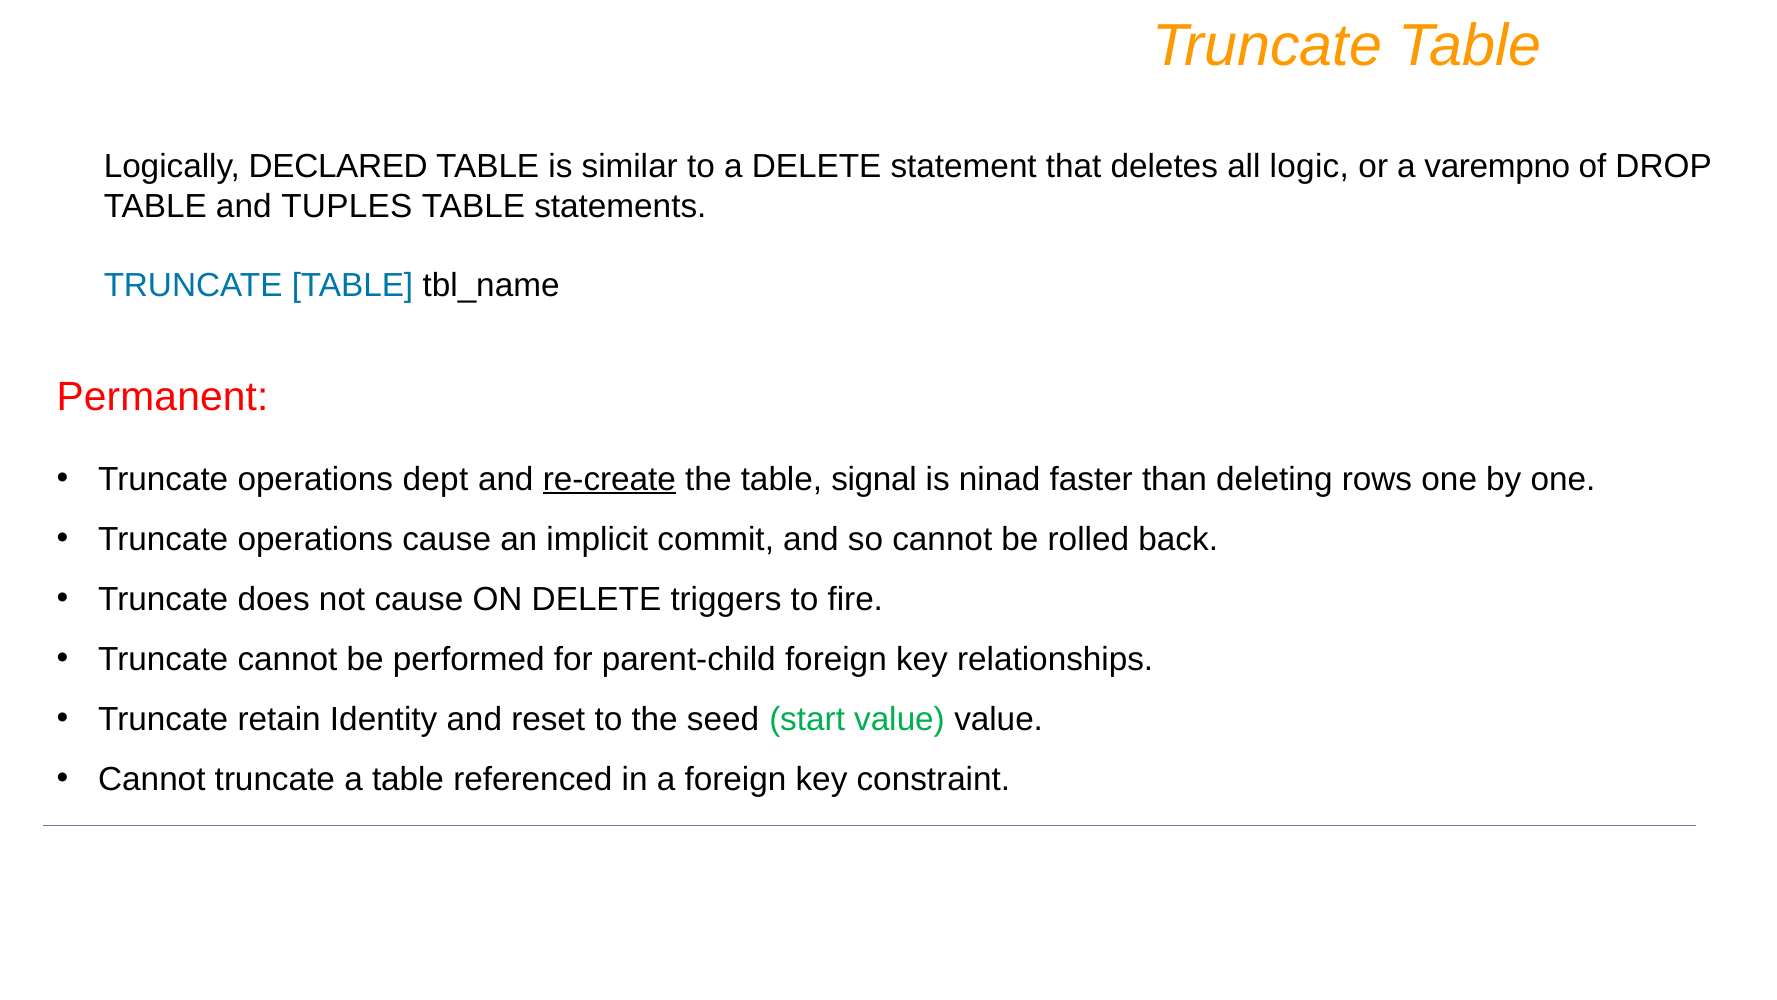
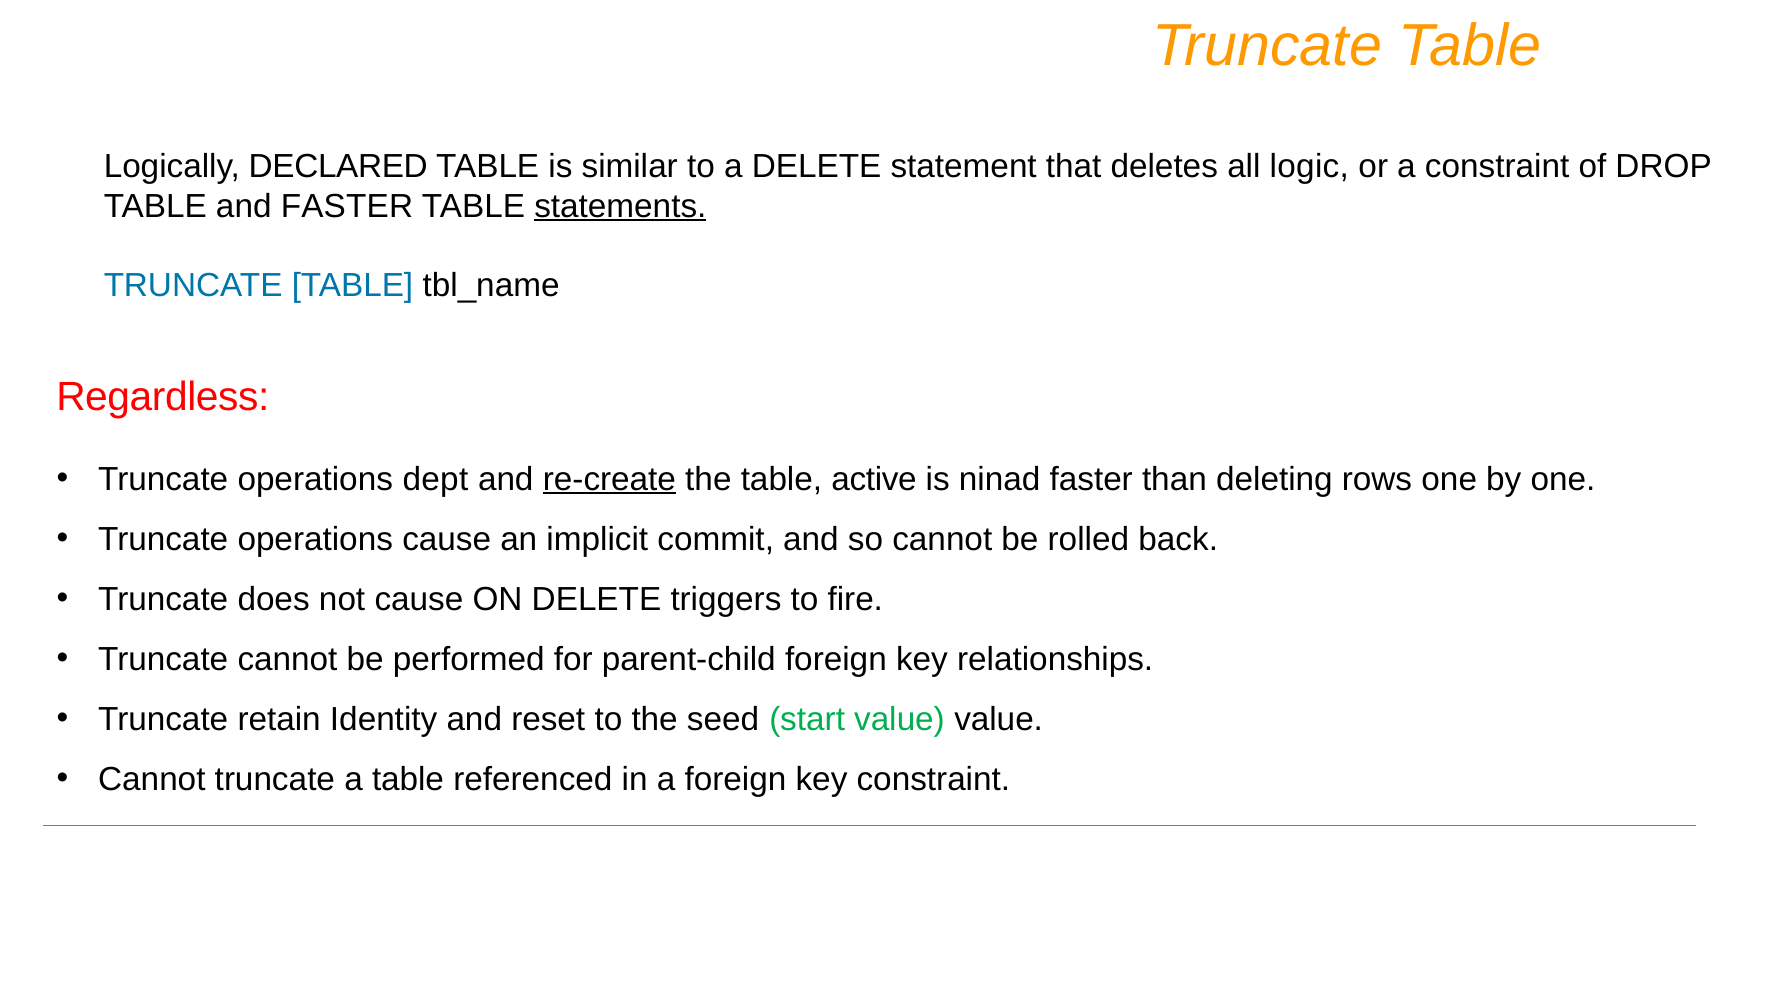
a varempno: varempno -> constraint
and TUPLES: TUPLES -> FASTER
statements underline: none -> present
Permanent: Permanent -> Regardless
signal: signal -> active
